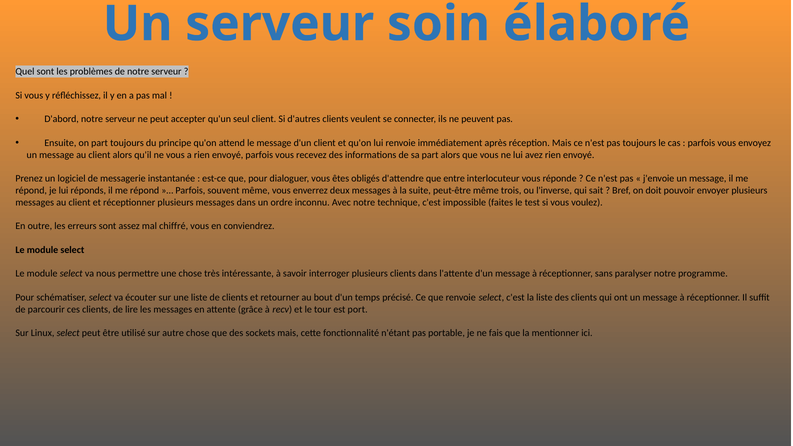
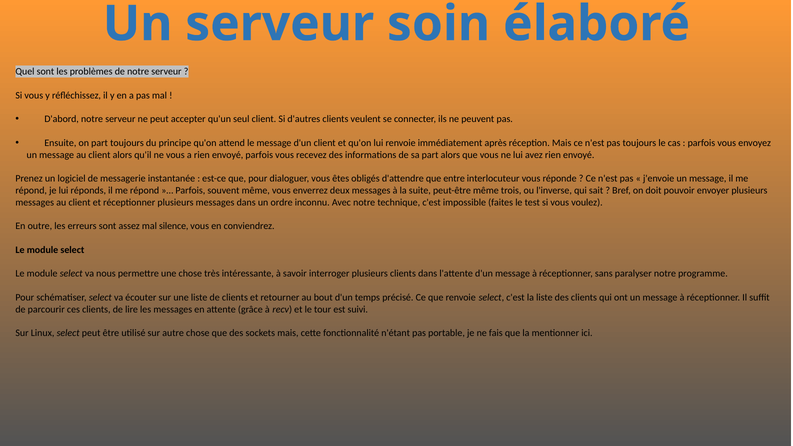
chiffré: chiffré -> silence
port: port -> suivi
